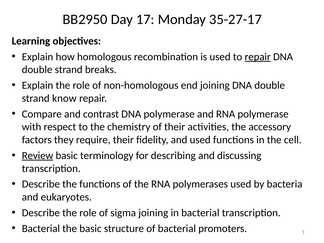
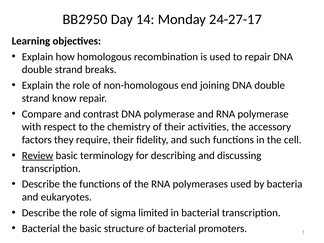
17: 17 -> 14
35-27-17: 35-27-17 -> 24-27-17
repair at (258, 57) underline: present -> none
and used: used -> such
sigma joining: joining -> limited
